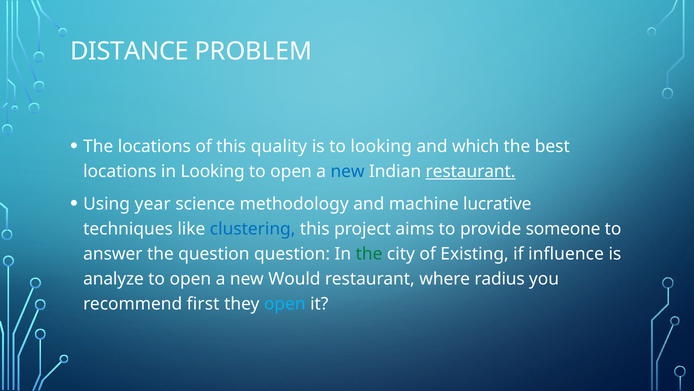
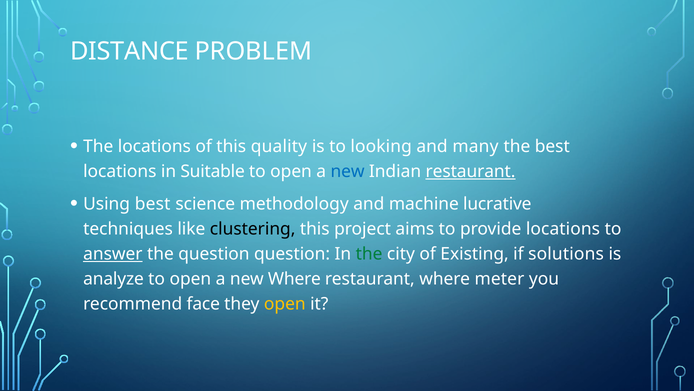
which: which -> many
in Looking: Looking -> Suitable
Using year: year -> best
clustering colour: blue -> black
provide someone: someone -> locations
answer underline: none -> present
influence: influence -> solutions
new Would: Would -> Where
radius: radius -> meter
first: first -> face
open at (285, 304) colour: light blue -> yellow
